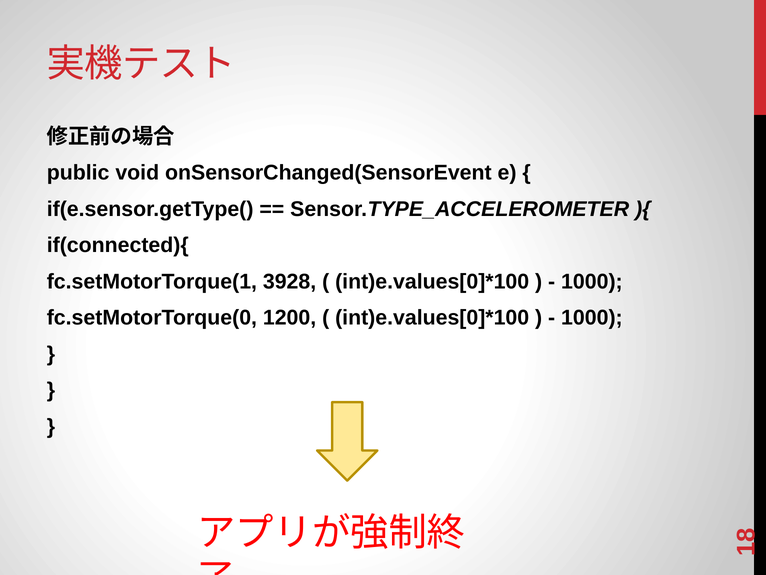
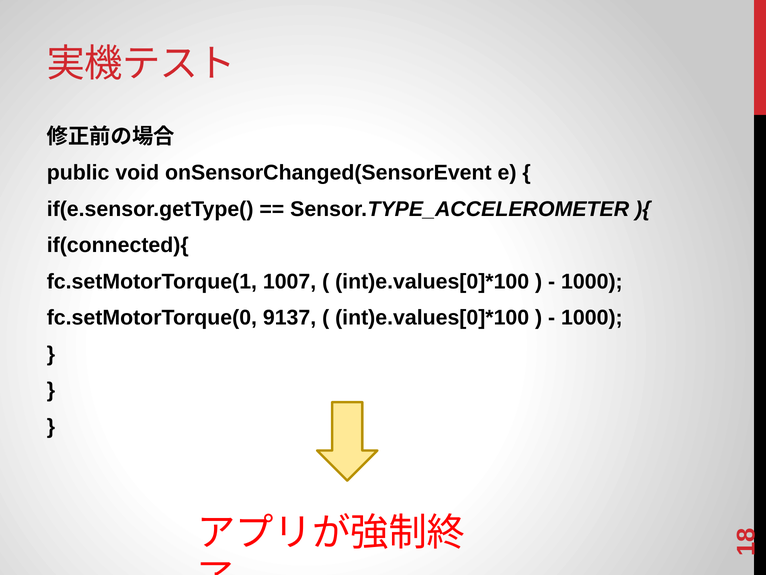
3928: 3928 -> 1007
1200: 1200 -> 9137
